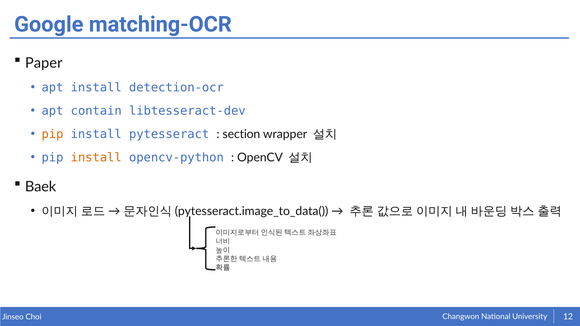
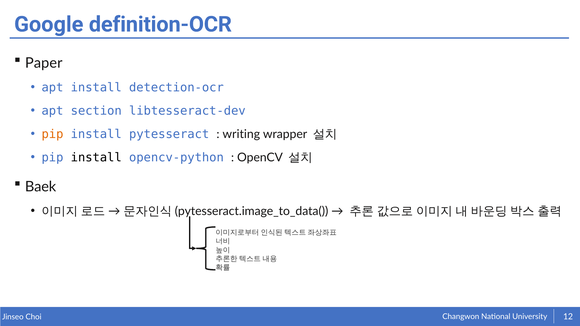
matching-OCR: matching-OCR -> definition-OCR
contain: contain -> section
section: section -> writing
install at (96, 158) colour: orange -> black
